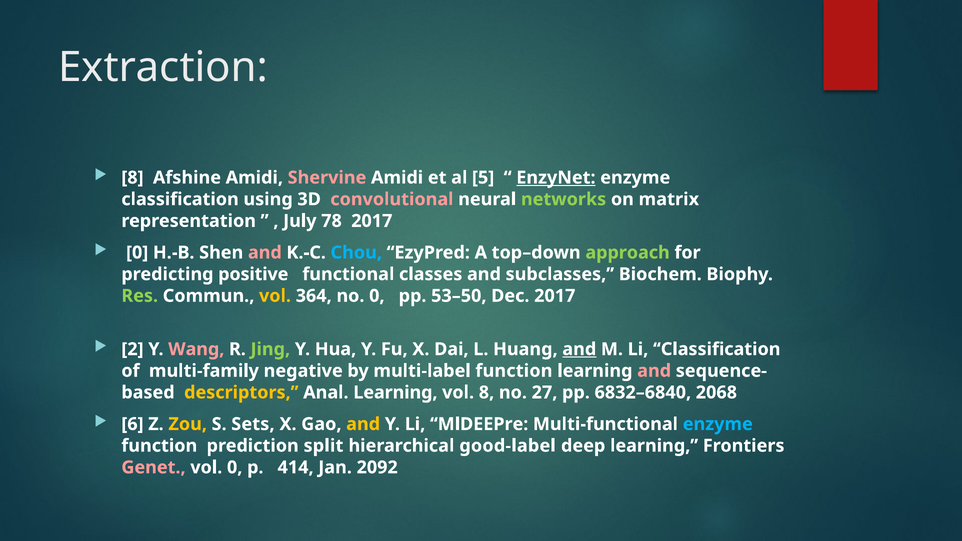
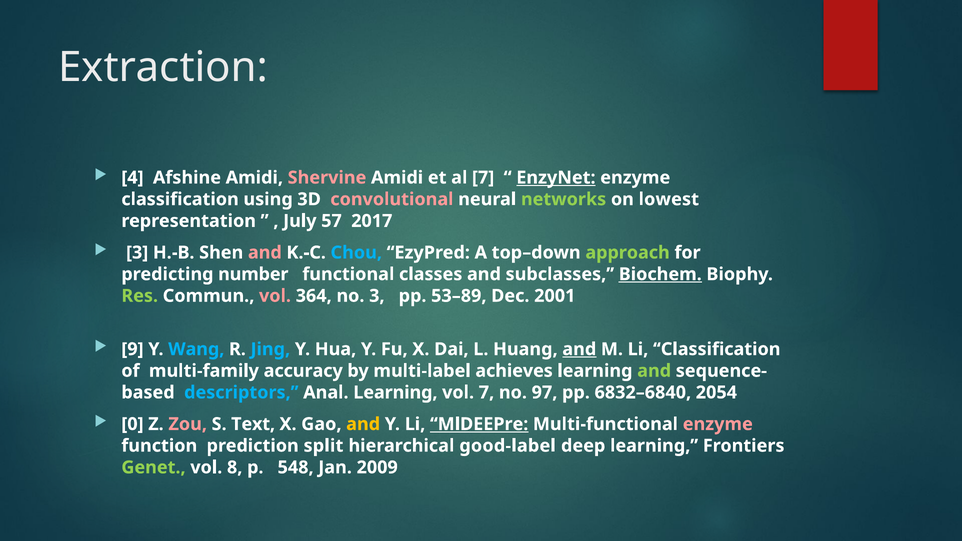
8 at (132, 178): 8 -> 4
al 5: 5 -> 7
matrix: matrix -> lowest
78: 78 -> 57
0 at (137, 253): 0 -> 3
positive: positive -> number
Biochem underline: none -> present
vol at (275, 296) colour: yellow -> pink
no 0: 0 -> 3
53–50: 53–50 -> 53–89
Dec 2017: 2017 -> 2001
2: 2 -> 9
Wang colour: pink -> light blue
Jing colour: light green -> light blue
negative: negative -> accuracy
multi-label function: function -> achieves
and at (654, 371) colour: pink -> light green
descriptors colour: yellow -> light blue
vol 8: 8 -> 7
27: 27 -> 97
2068: 2068 -> 2054
6: 6 -> 0
Zou colour: yellow -> pink
Sets: Sets -> Text
MlDEEPre underline: none -> present
enzyme at (718, 424) colour: light blue -> pink
Genet colour: pink -> light green
vol 0: 0 -> 8
414: 414 -> 548
2092: 2092 -> 2009
